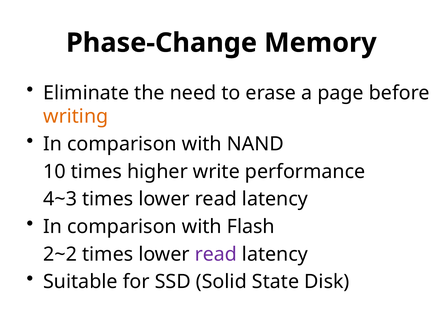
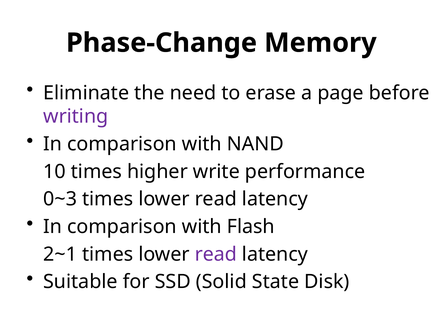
writing colour: orange -> purple
4~3: 4~3 -> 0~3
2~2: 2~2 -> 2~1
